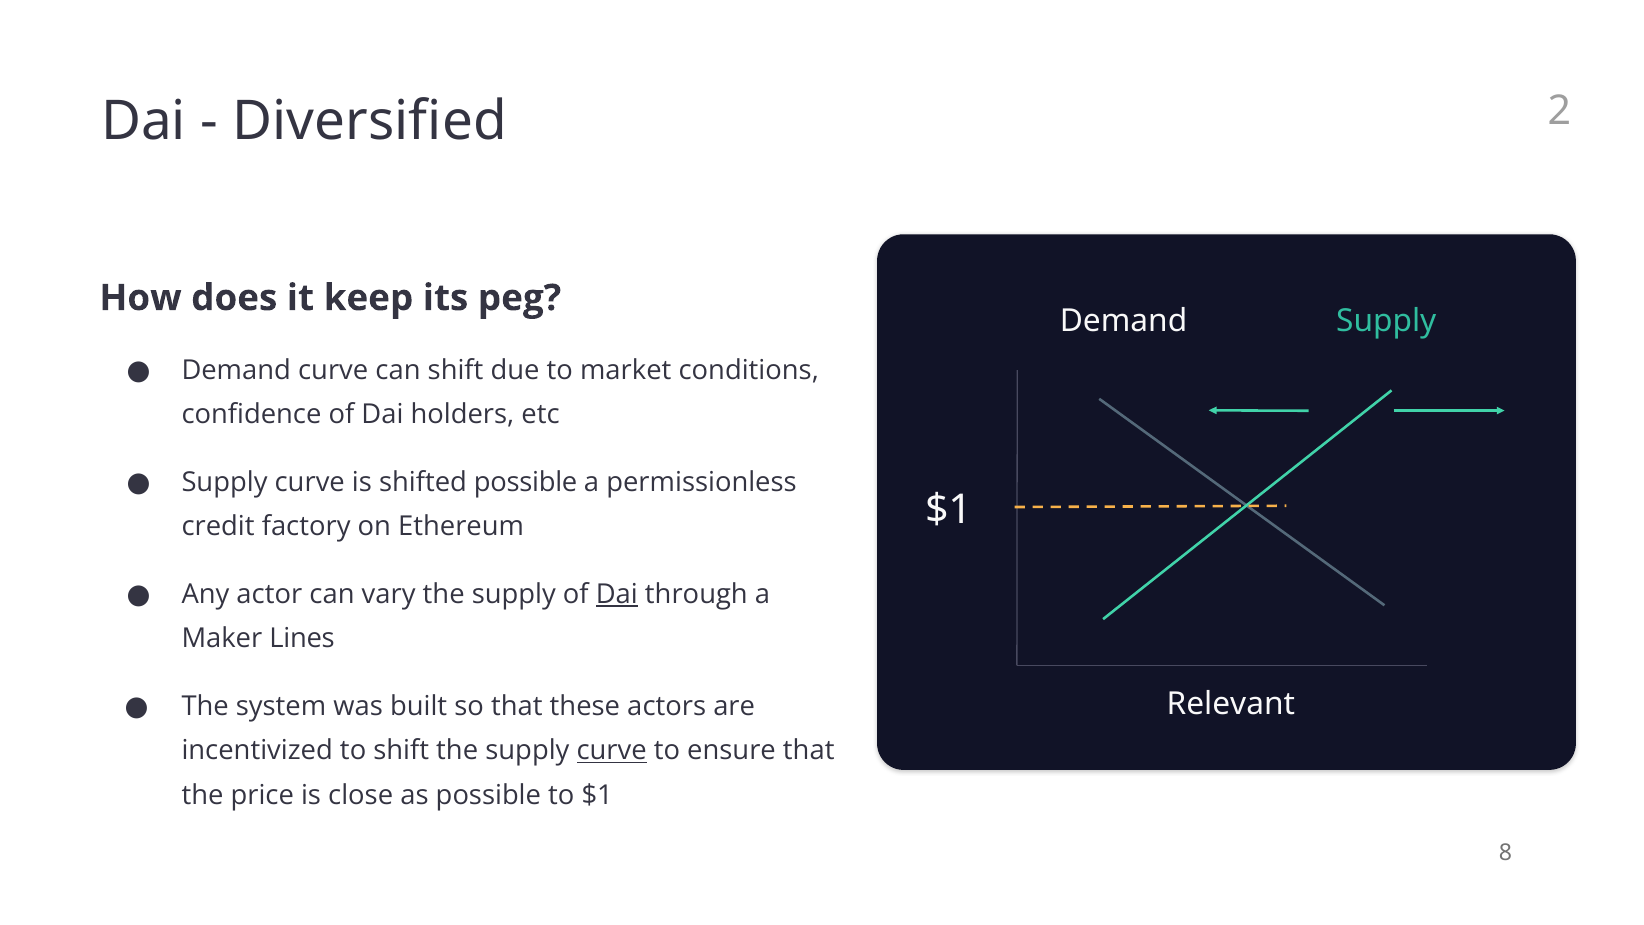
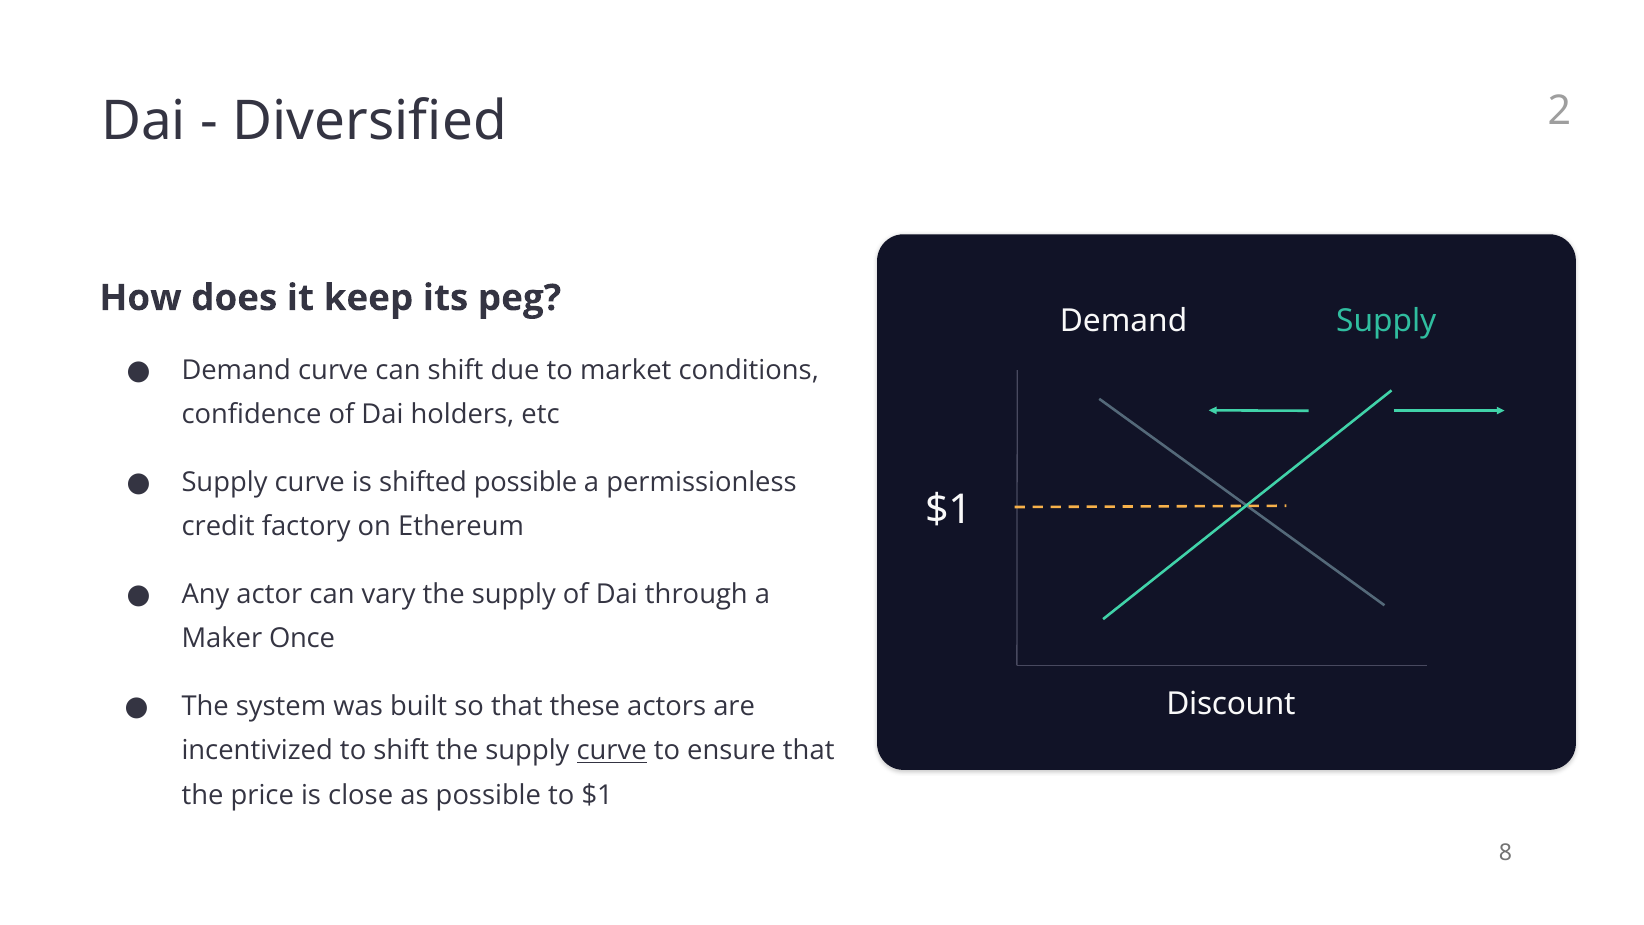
Dai at (617, 594) underline: present -> none
Lines: Lines -> Once
Relevant: Relevant -> Discount
